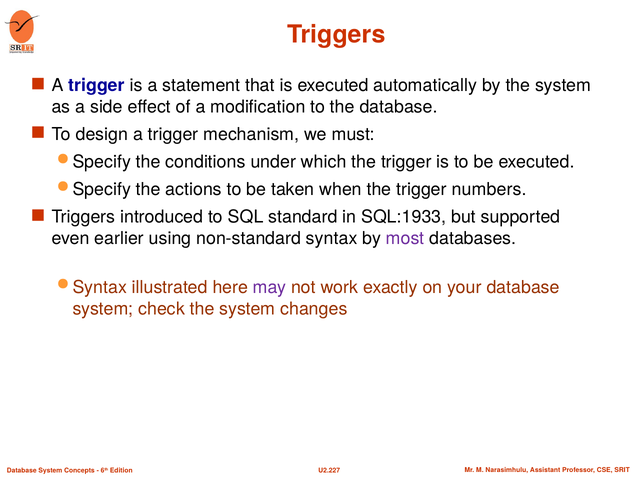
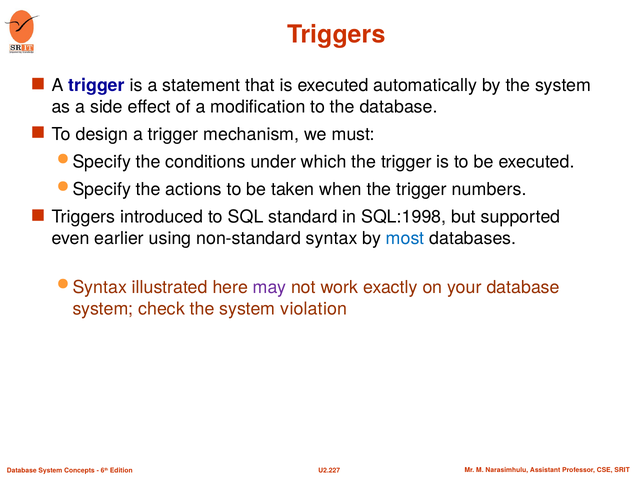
SQL:1933: SQL:1933 -> SQL:1998
most colour: purple -> blue
changes: changes -> violation
